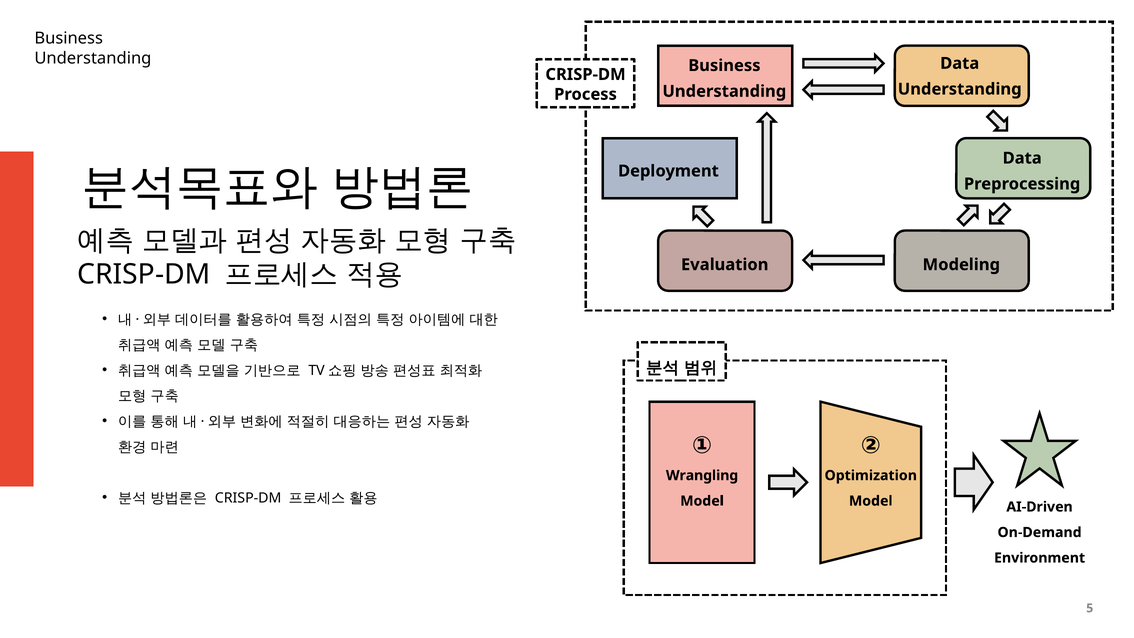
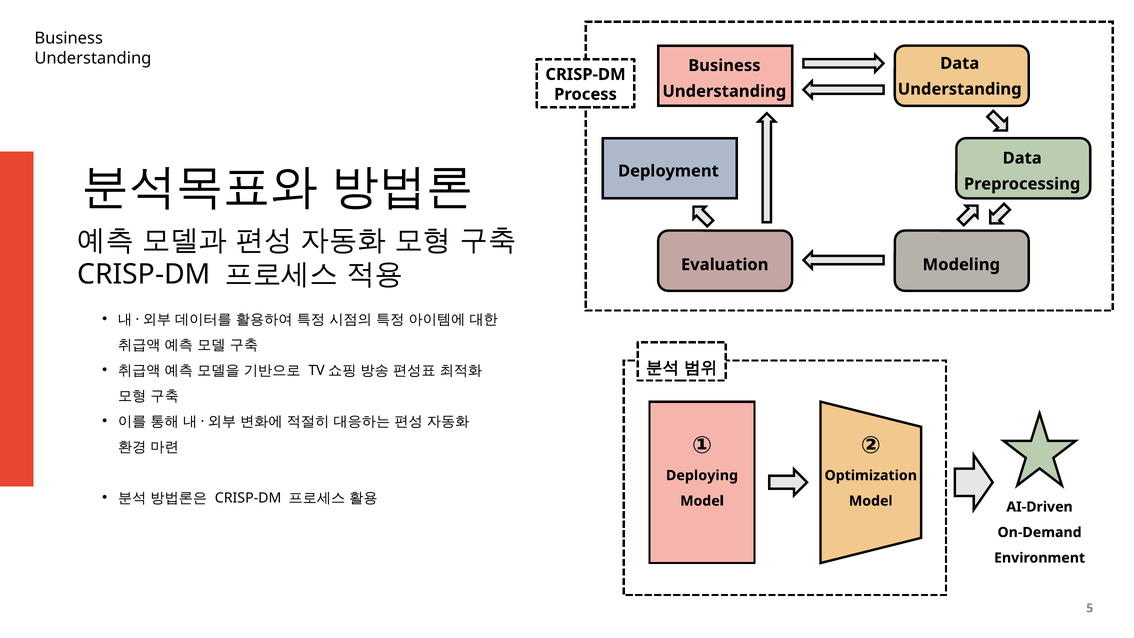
Wrangling: Wrangling -> Deploying
